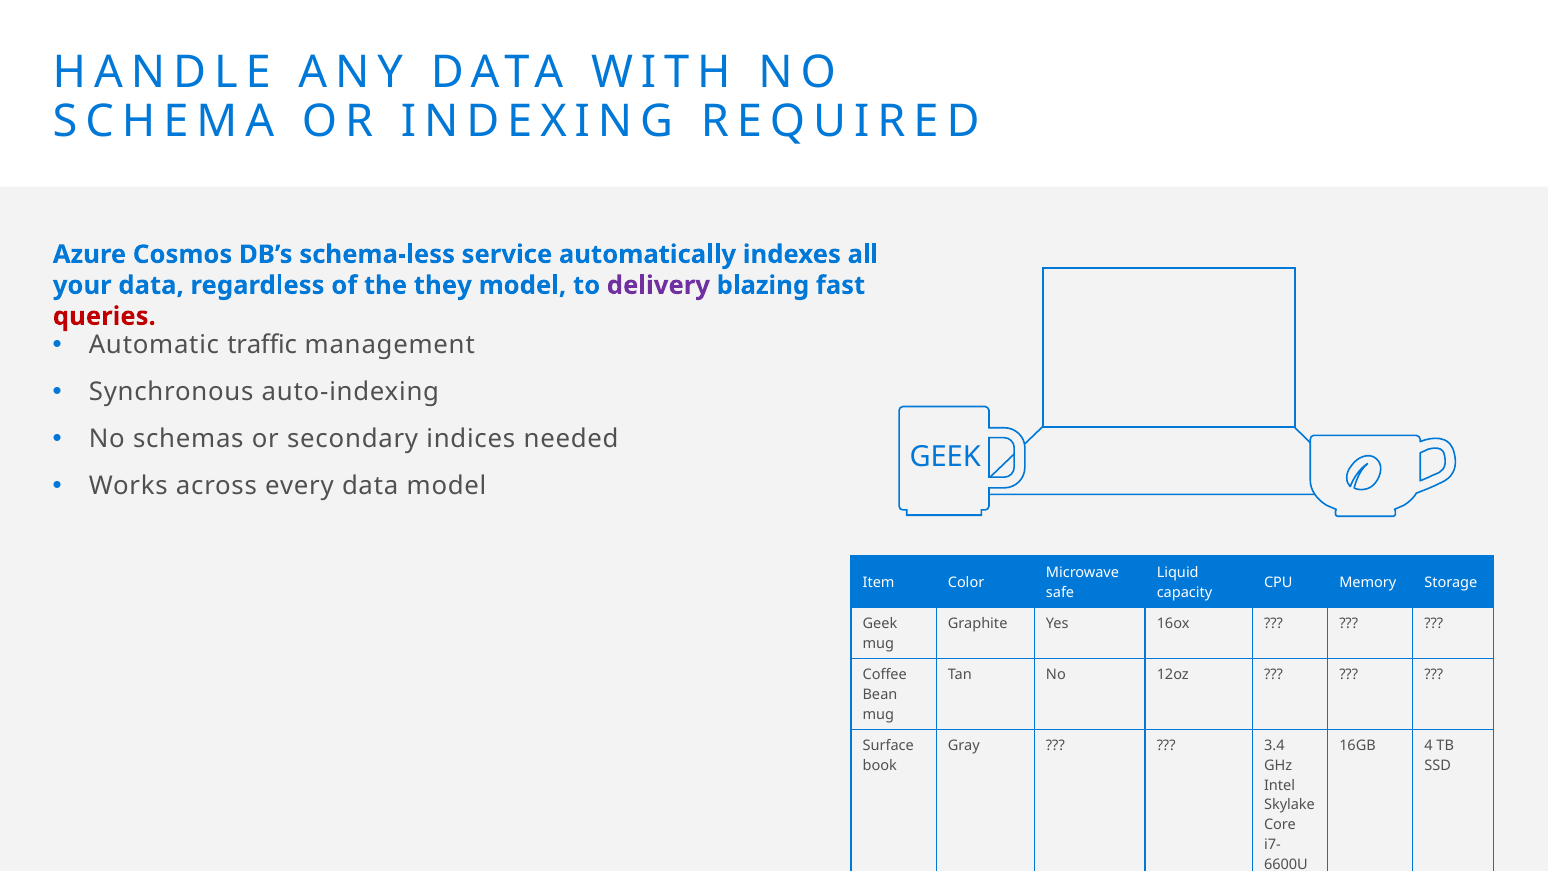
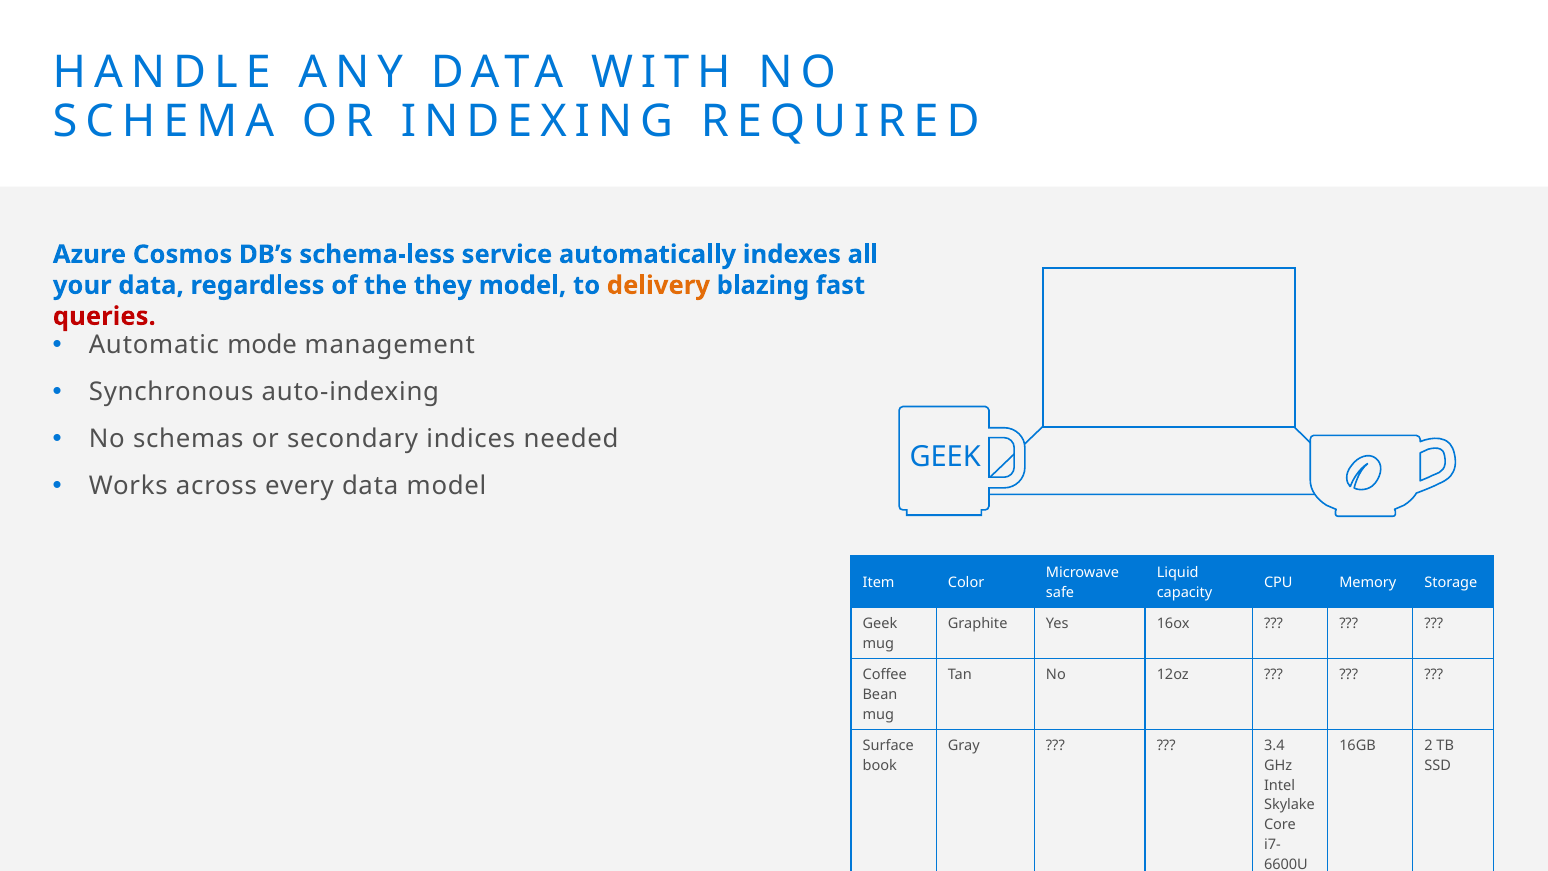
delivery colour: purple -> orange
traffic: traffic -> mode
4: 4 -> 2
